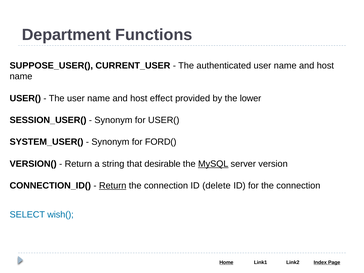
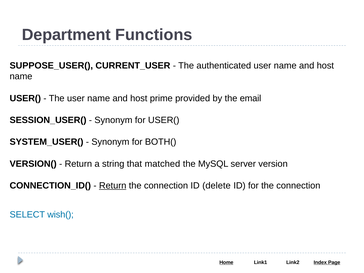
effect: effect -> prime
lower: lower -> email
FORD(: FORD( -> BOTH(
desirable: desirable -> matched
MySQL underline: present -> none
